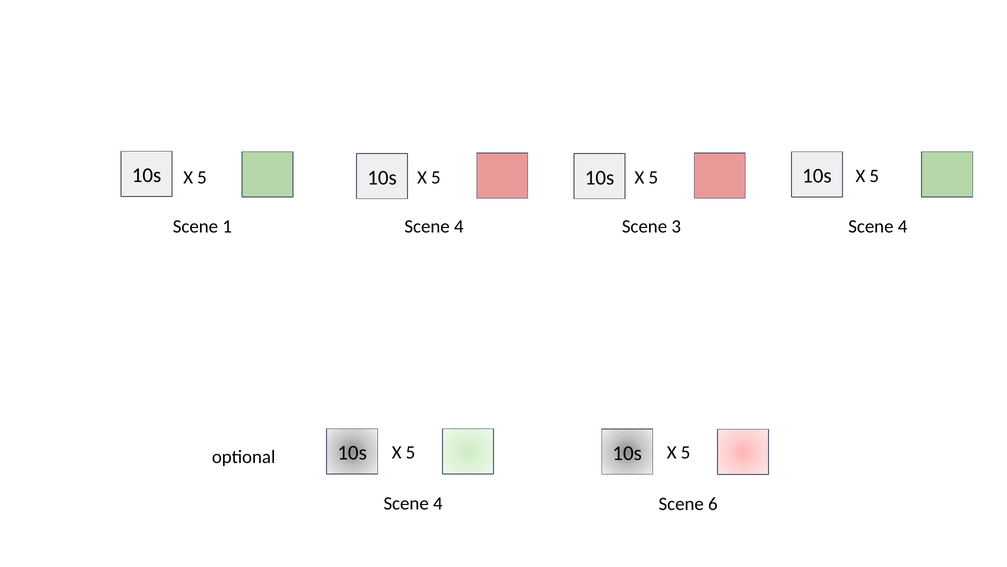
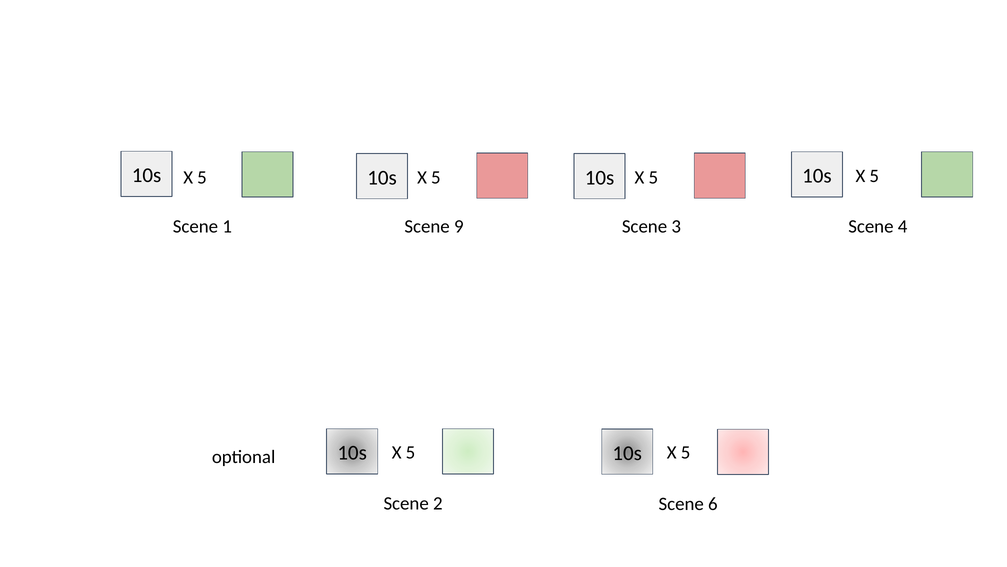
1 Scene 4: 4 -> 9
4 at (438, 503): 4 -> 2
